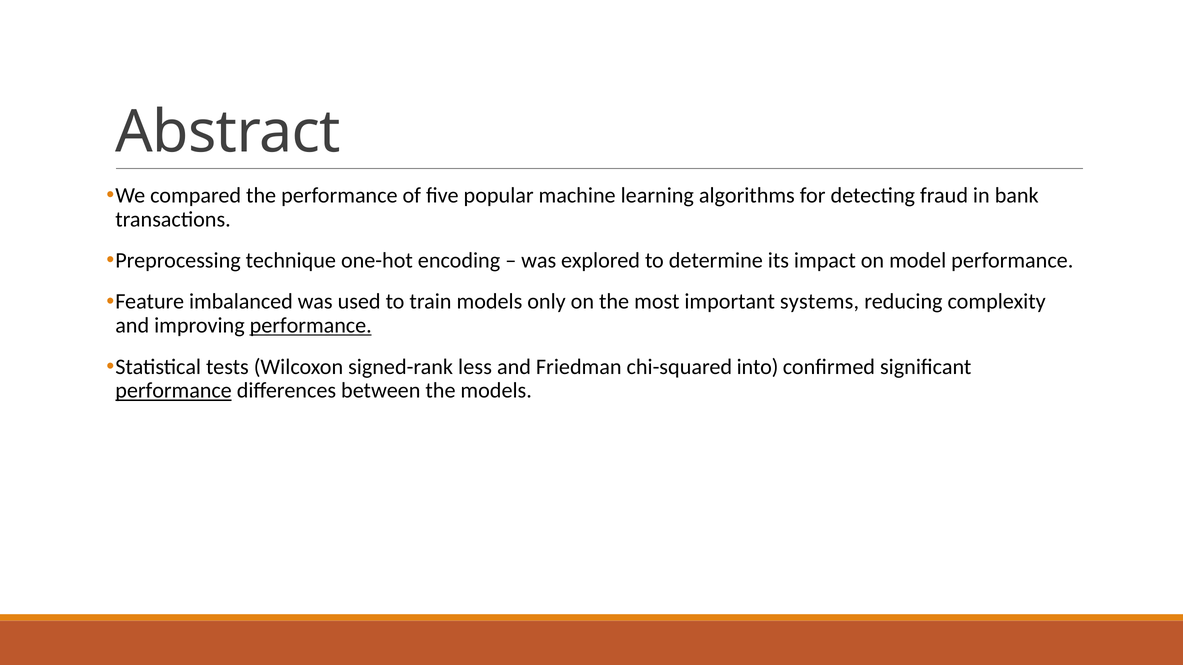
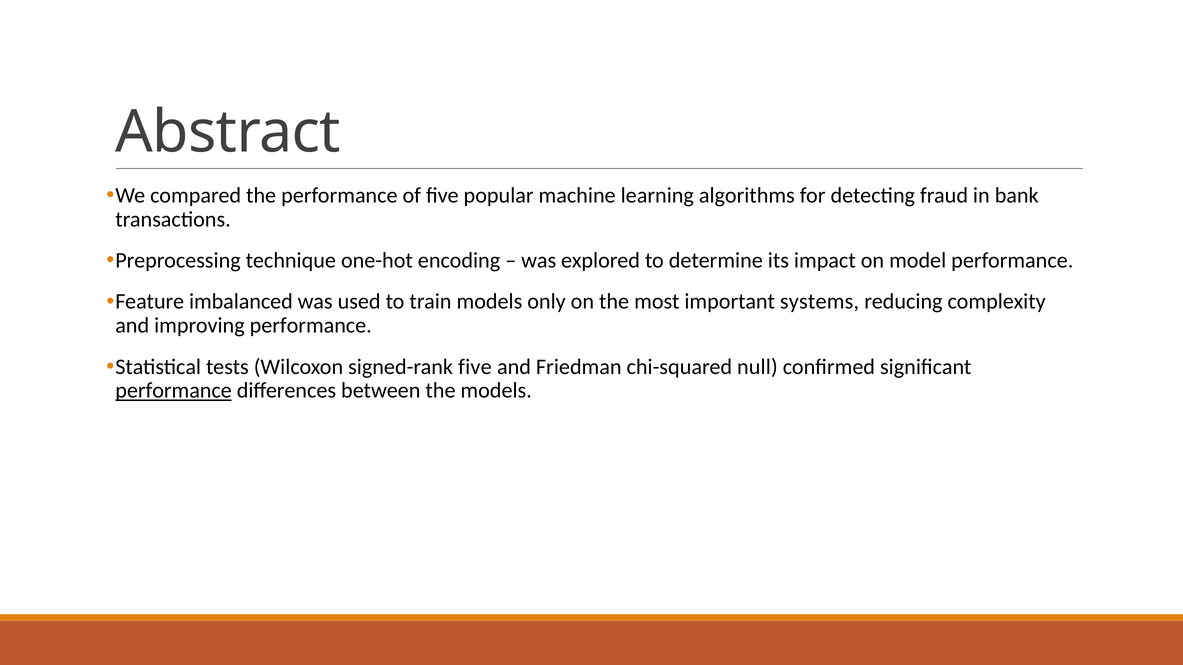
performance at (311, 326) underline: present -> none
signed-rank less: less -> five
into: into -> null
